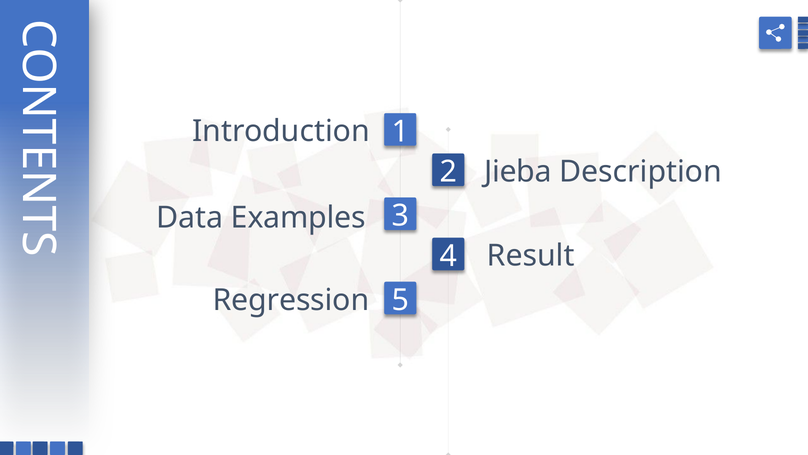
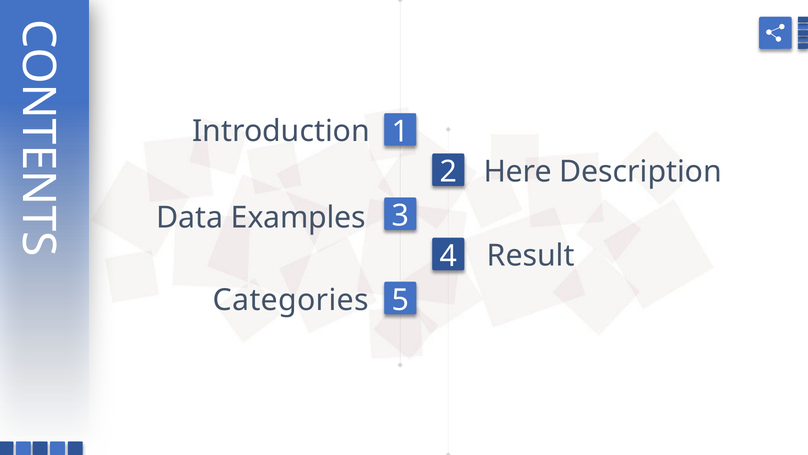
Jieba: Jieba -> Here
Regression: Regression -> Categories
